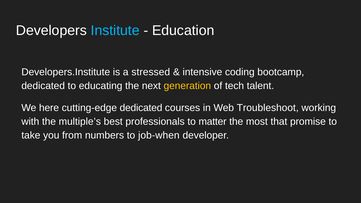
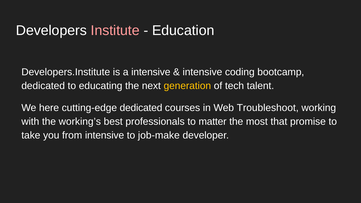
Institute colour: light blue -> pink
a stressed: stressed -> intensive
multiple’s: multiple’s -> working’s
from numbers: numbers -> intensive
job-when: job-when -> job-make
